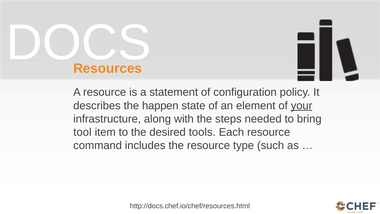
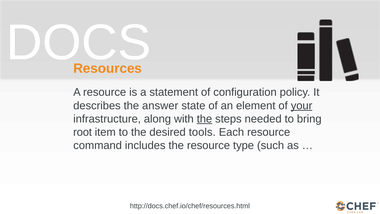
happen: happen -> answer
the at (204, 119) underline: none -> present
tool: tool -> root
